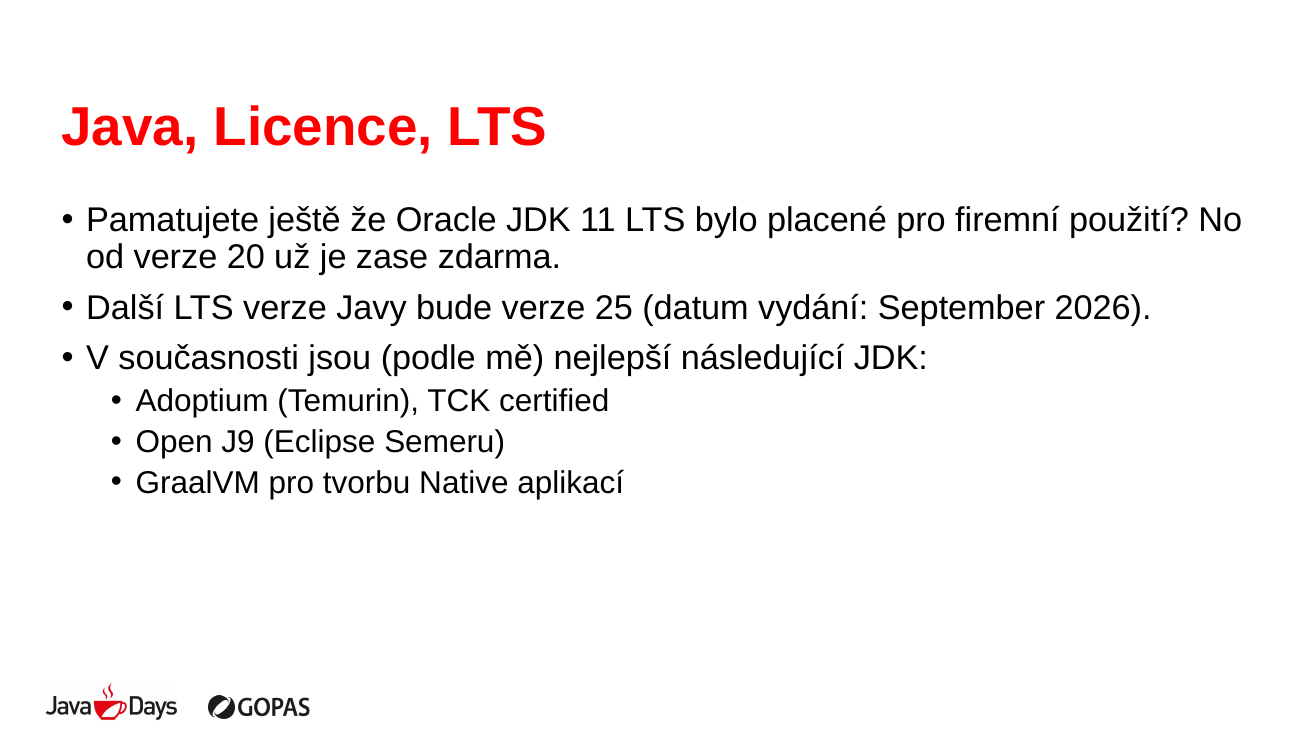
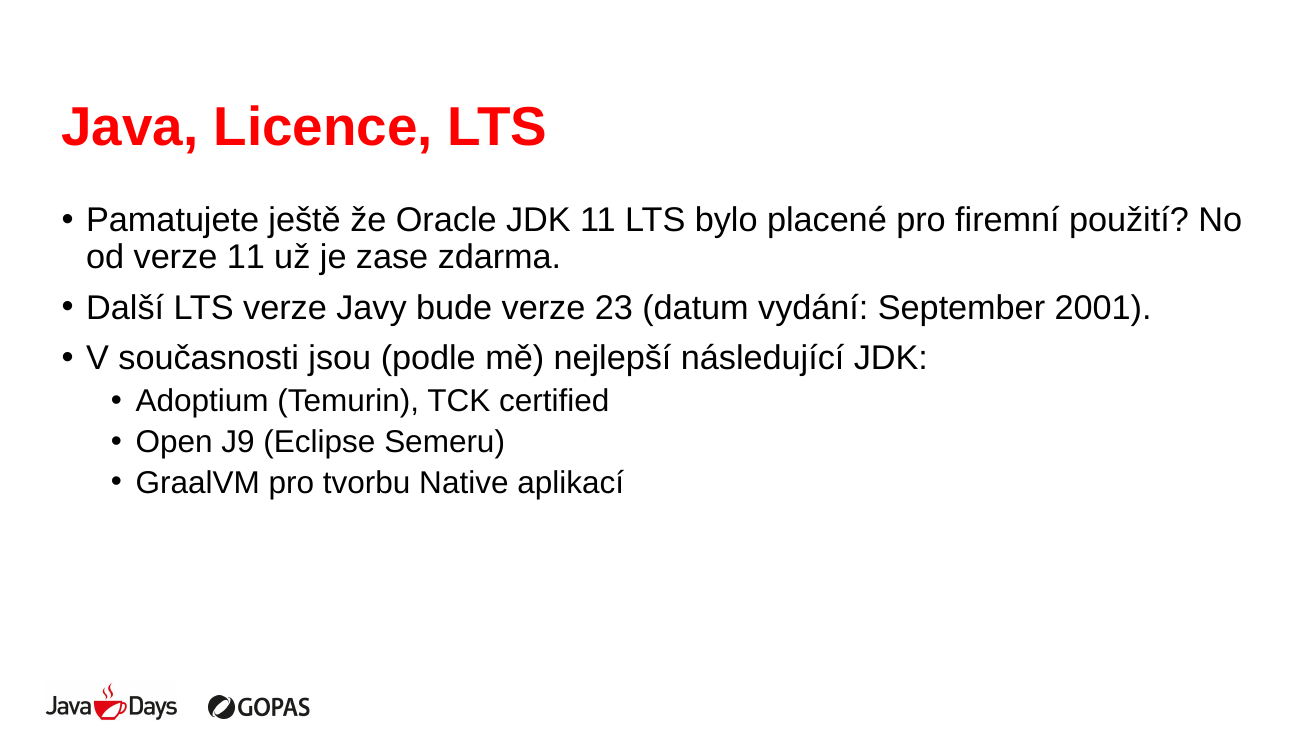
verze 20: 20 -> 11
25: 25 -> 23
2026: 2026 -> 2001
